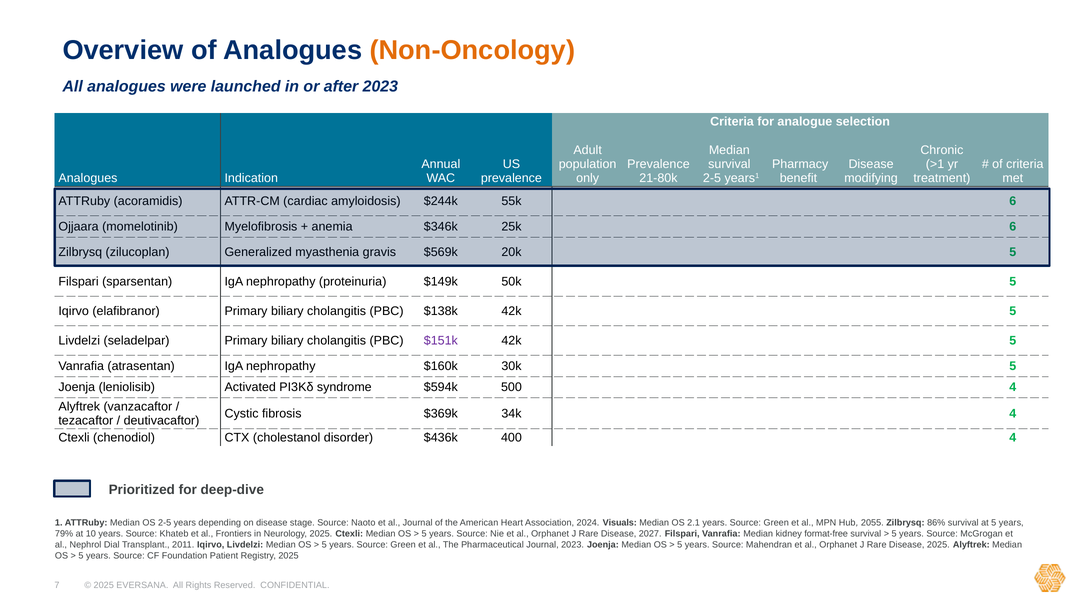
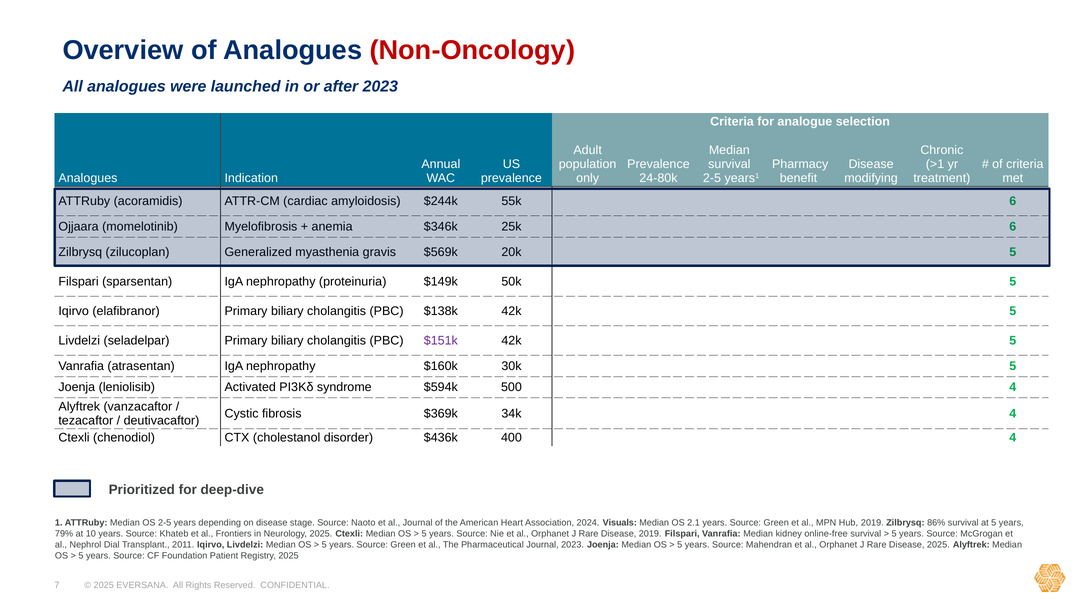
Non-Oncology colour: orange -> red
21-80k: 21-80k -> 24-80k
Hub 2055: 2055 -> 2019
Disease 2027: 2027 -> 2019
format-free: format-free -> online-free
